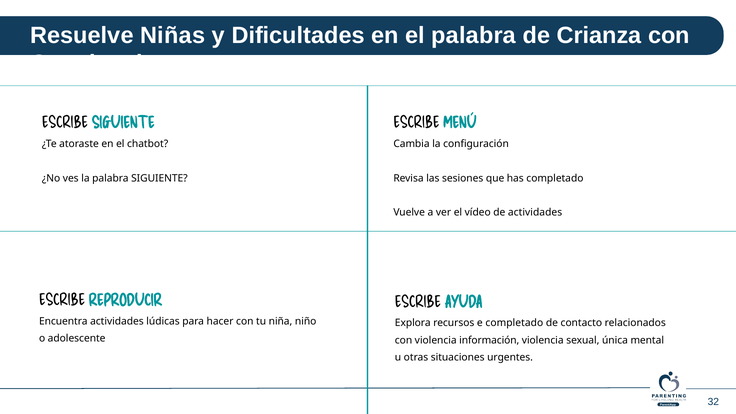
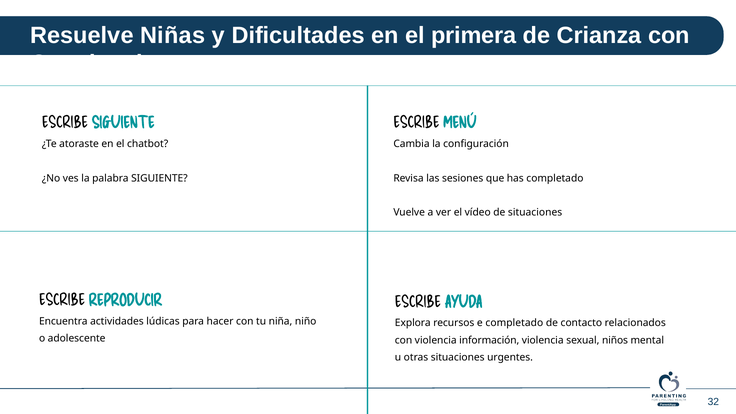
el palabra: palabra -> primera
de actividades: actividades -> situaciones
única: única -> niños
